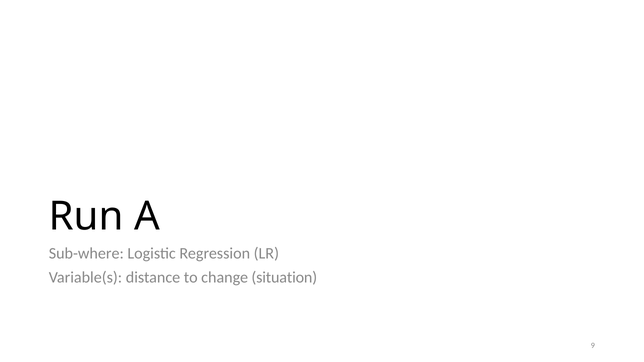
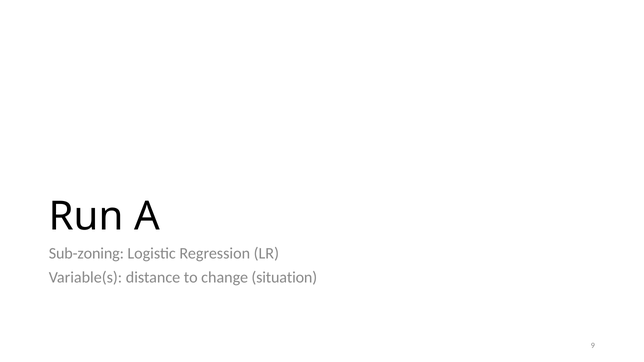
Sub-where: Sub-where -> Sub-zoning
